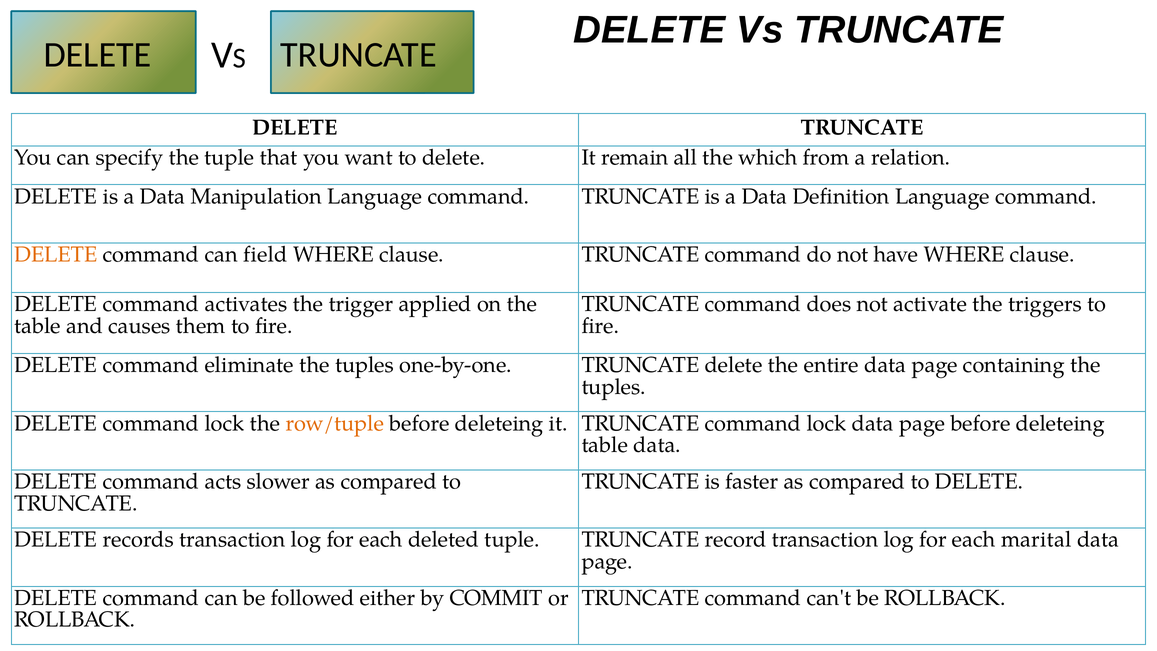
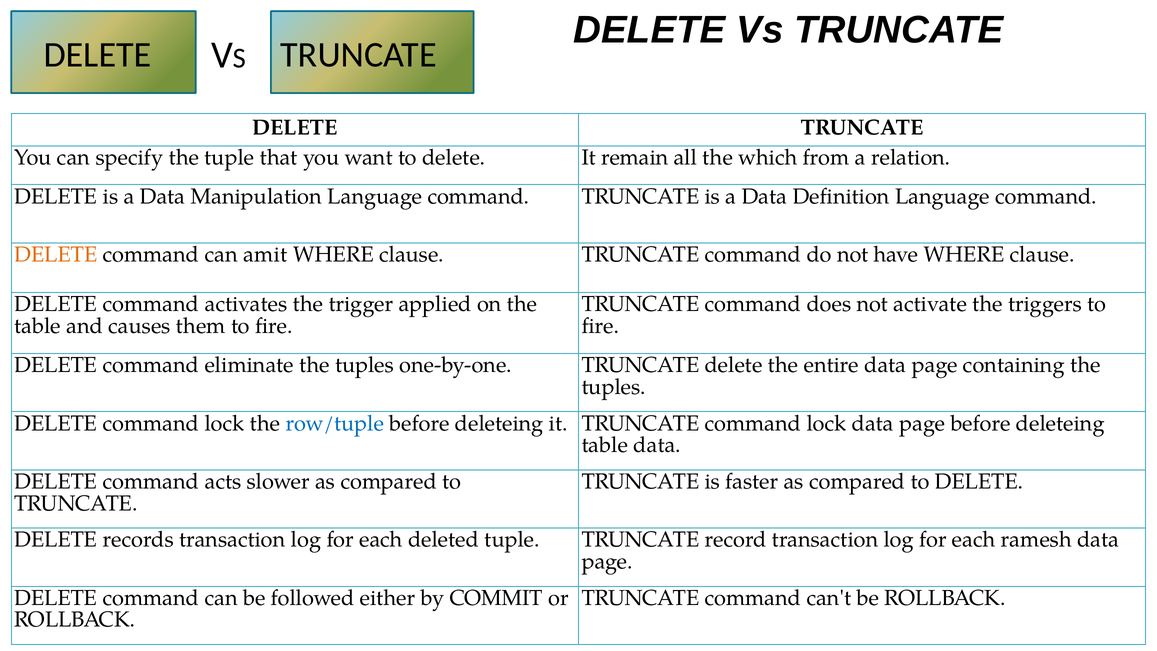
field: field -> amit
row/tuple colour: orange -> blue
marital: marital -> ramesh
